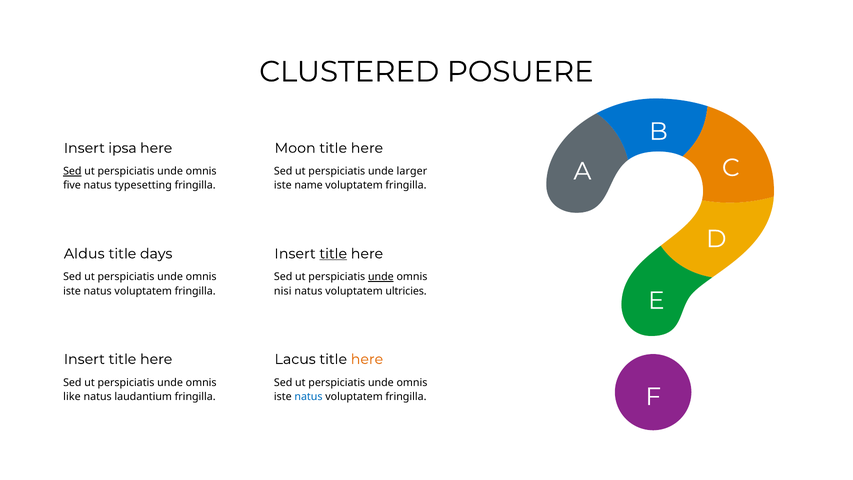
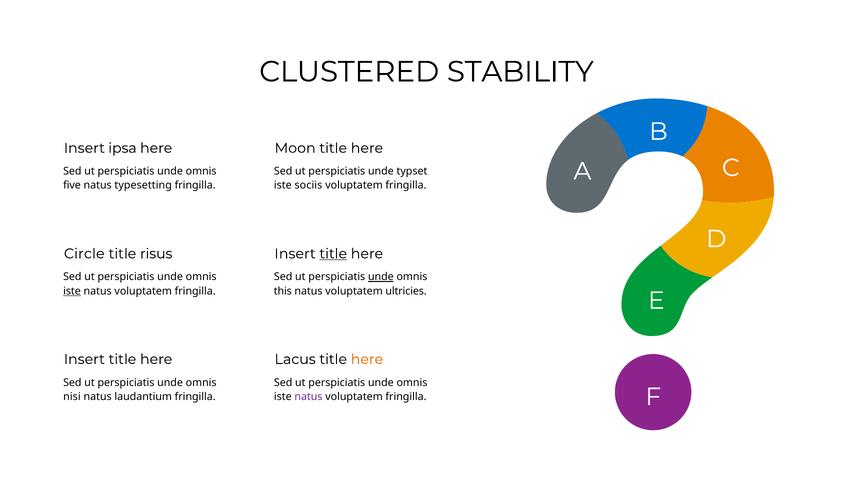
POSUERE: POSUERE -> STABILITY
Sed at (72, 171) underline: present -> none
larger: larger -> typset
name: name -> sociis
Aldus: Aldus -> Circle
days: days -> risus
iste at (72, 291) underline: none -> present
nisi: nisi -> this
like: like -> nisi
natus at (308, 396) colour: blue -> purple
